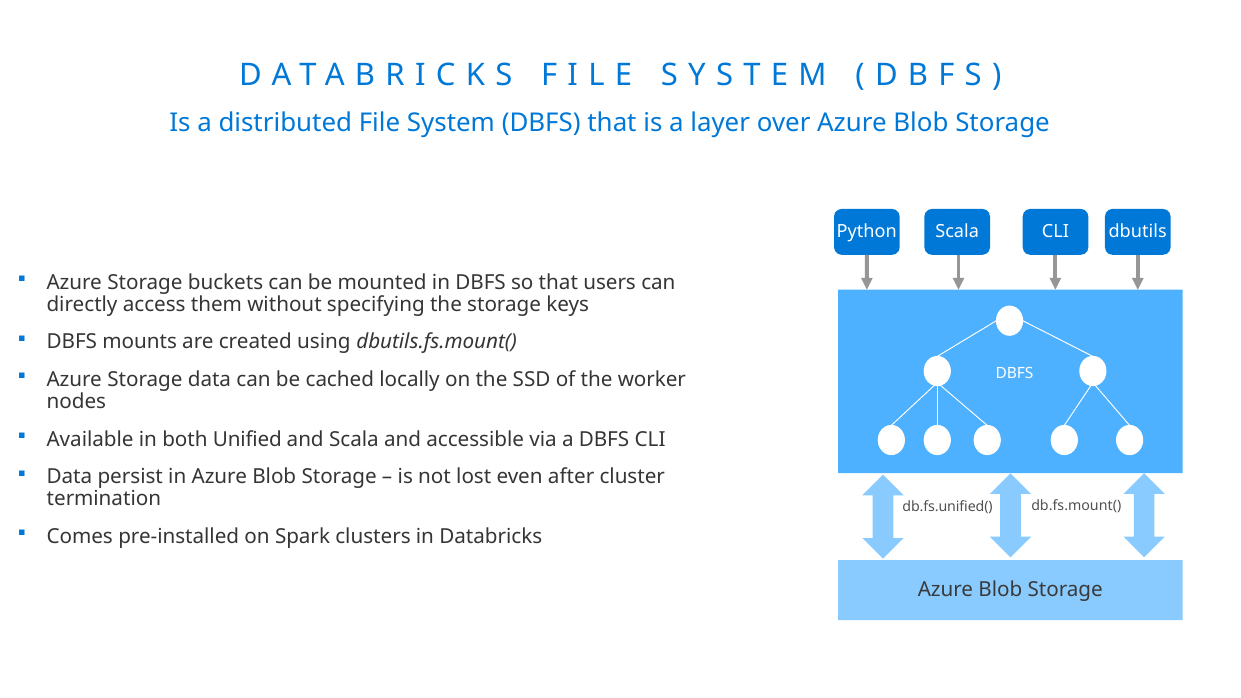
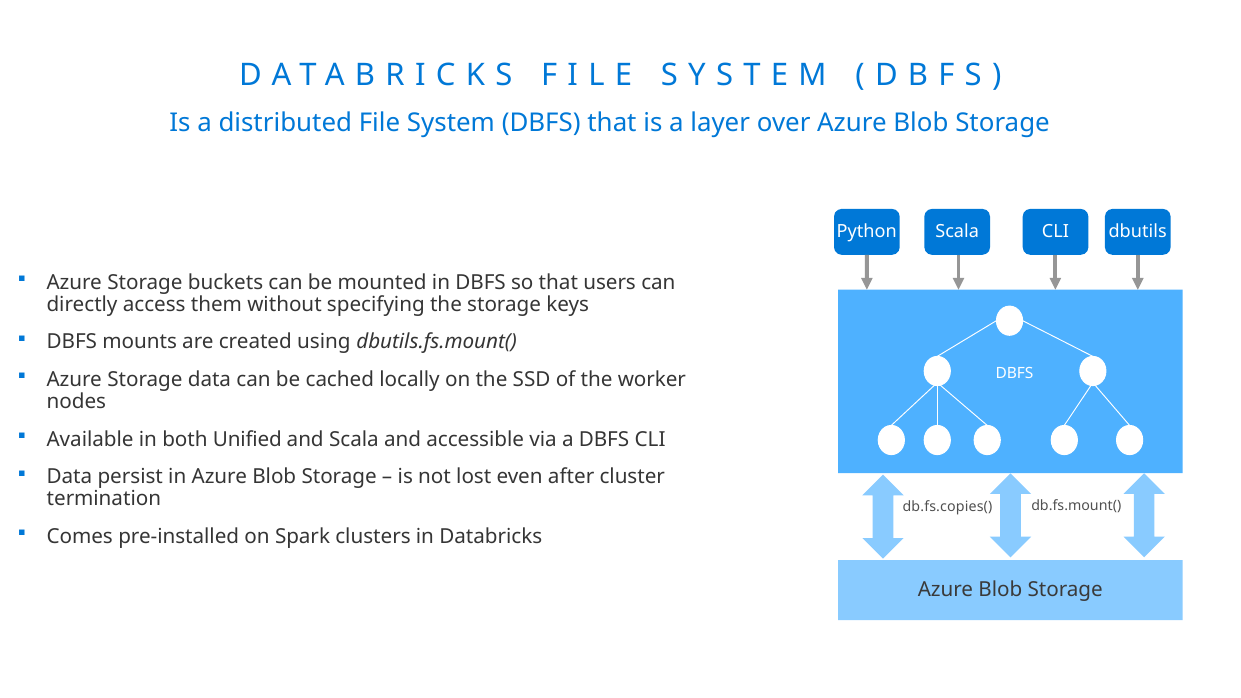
db.fs.unified(: db.fs.unified( -> db.fs.copies(
